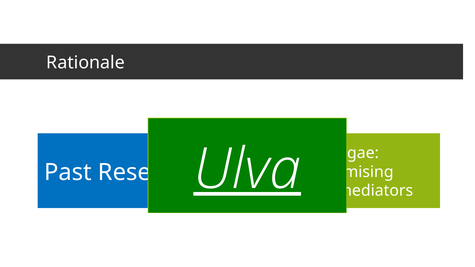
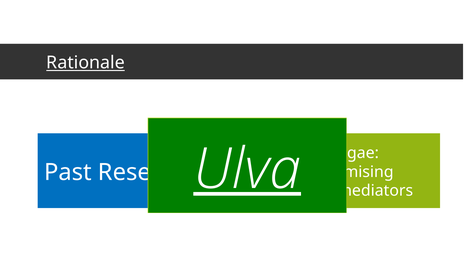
Rationale underline: none -> present
